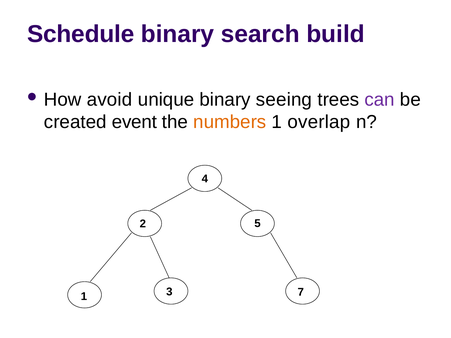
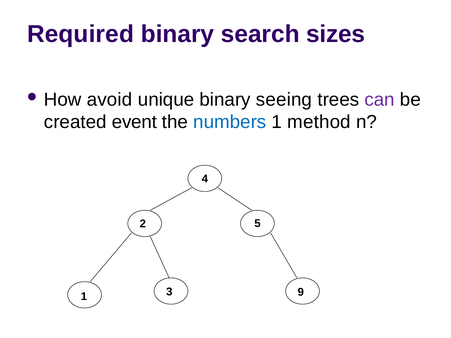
Schedule: Schedule -> Required
build: build -> sizes
numbers colour: orange -> blue
overlap: overlap -> method
7: 7 -> 9
